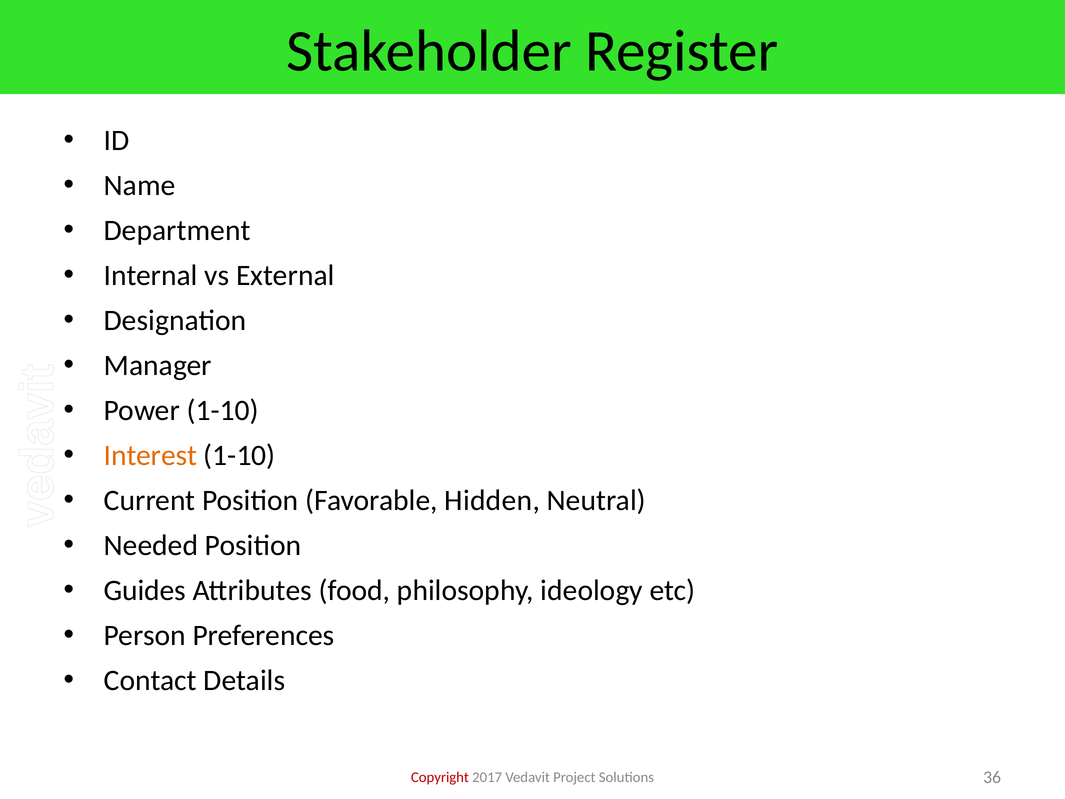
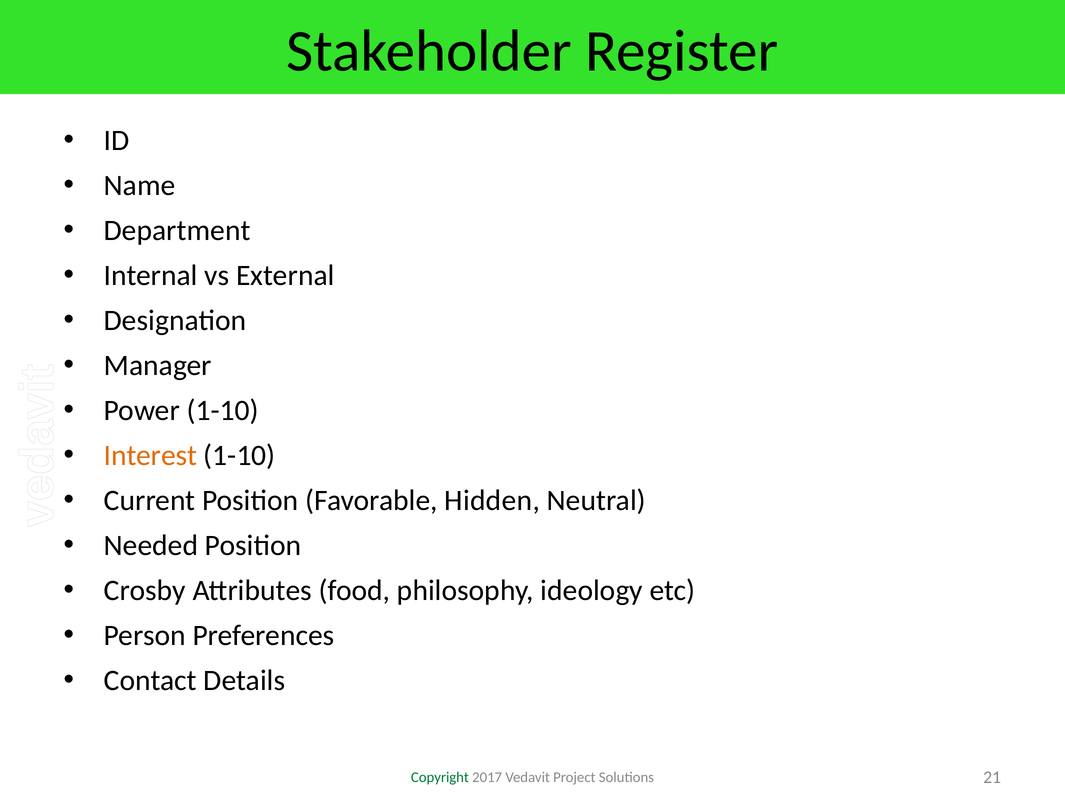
Guides: Guides -> Crosby
Copyright colour: red -> green
36: 36 -> 21
